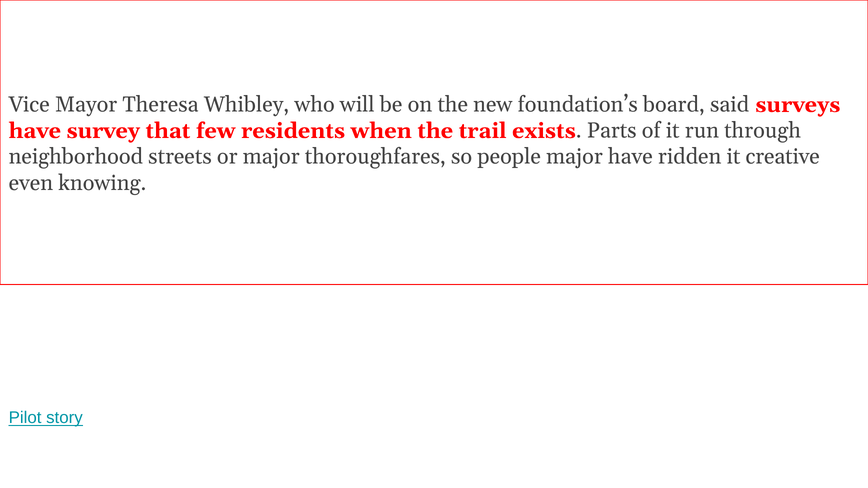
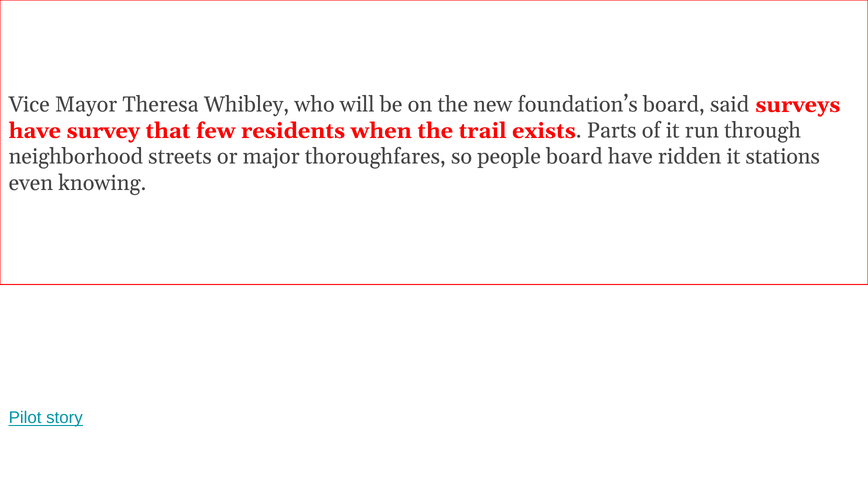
people major: major -> board
creative: creative -> stations
